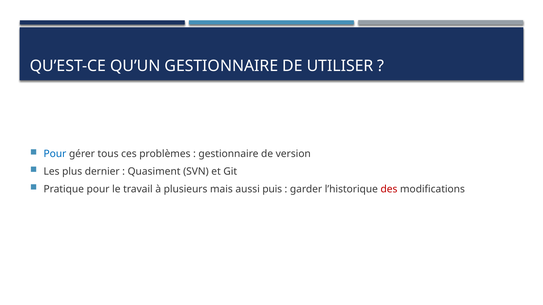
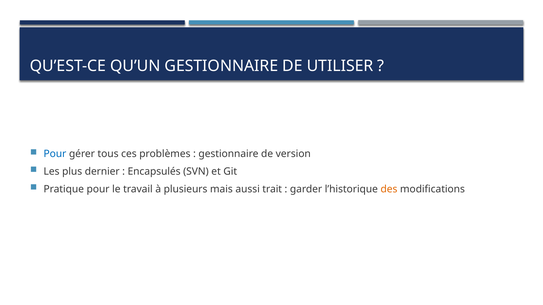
Quasiment: Quasiment -> Encapsulés
puis: puis -> trait
des colour: red -> orange
